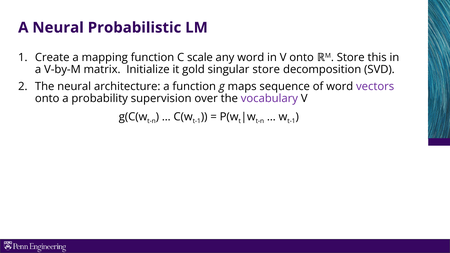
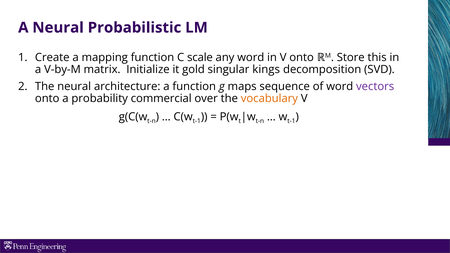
singular store: store -> kings
supervision: supervision -> commercial
vocabulary colour: purple -> orange
